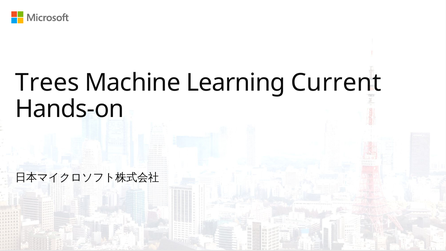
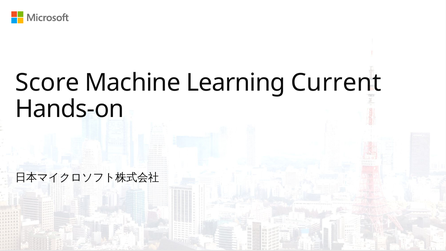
Trees: Trees -> Score
